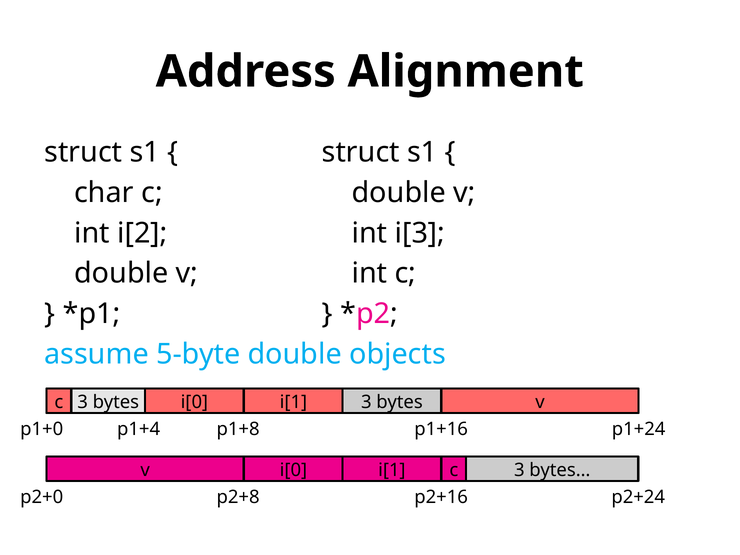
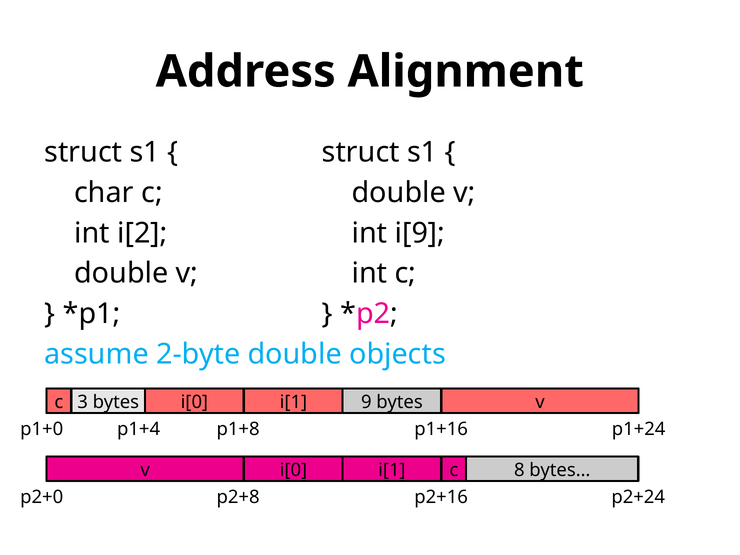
i[3: i[3 -> i[9
5-byte: 5-byte -> 2-byte
i[1 3: 3 -> 9
c 3: 3 -> 8
